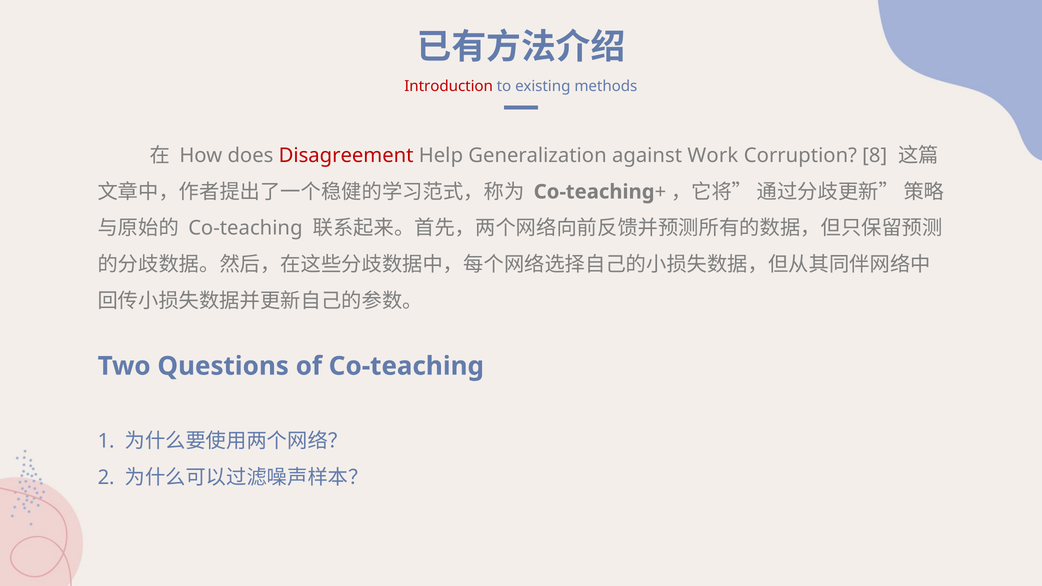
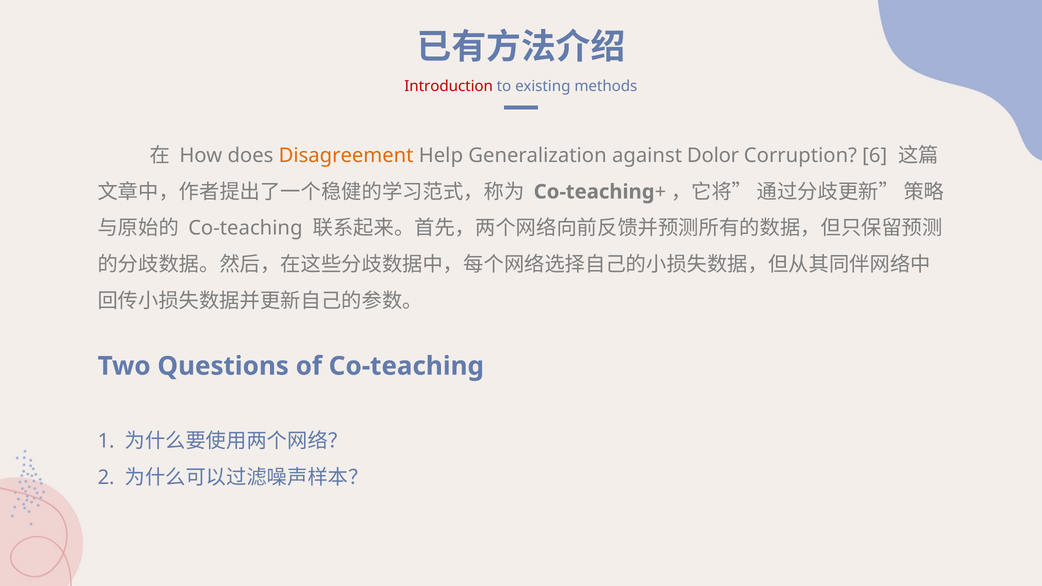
Disagreement colour: red -> orange
Work: Work -> Dolor
8: 8 -> 6
